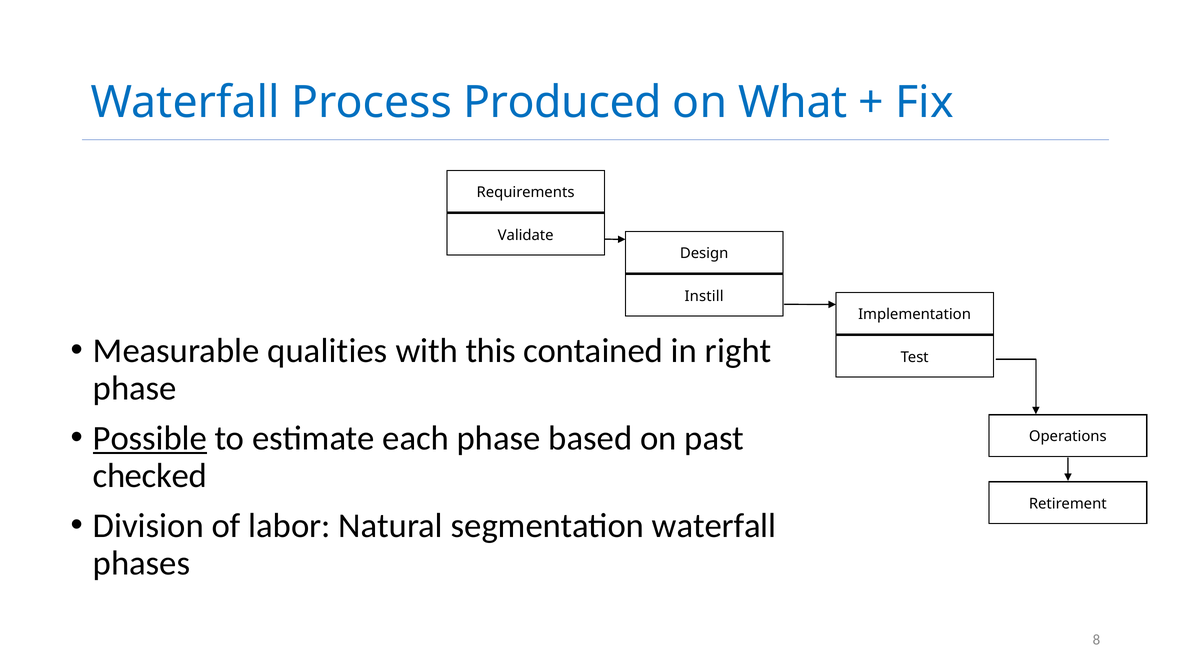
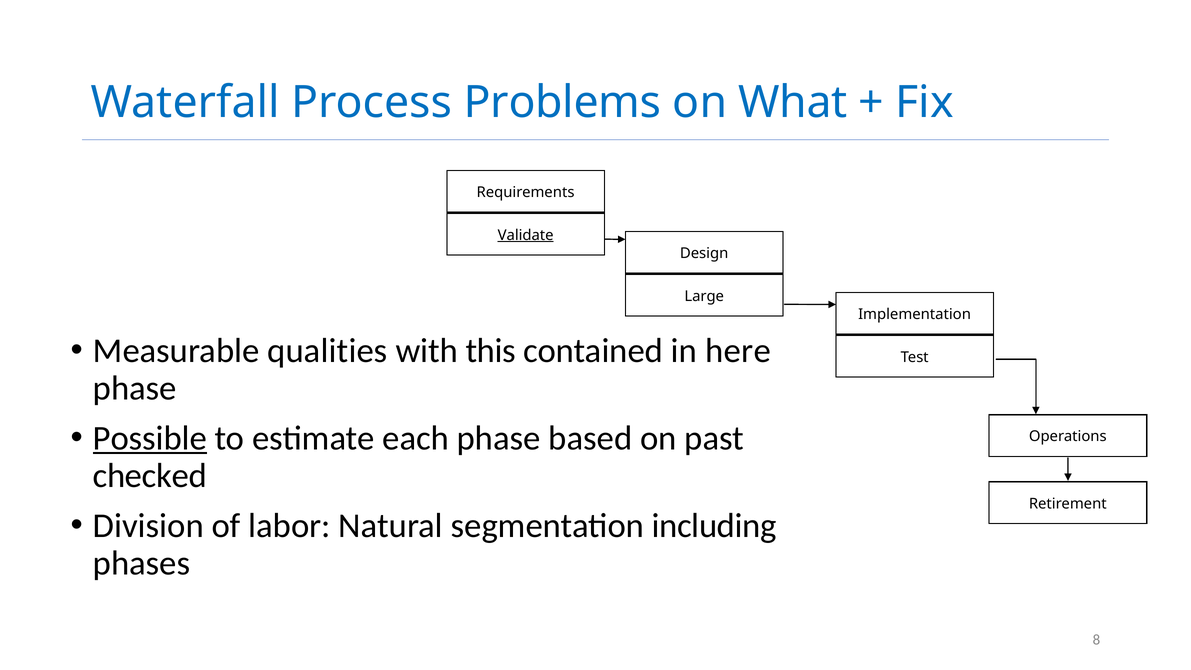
Produced: Produced -> Problems
Validate underline: none -> present
Instill: Instill -> Large
right: right -> here
segmentation waterfall: waterfall -> including
